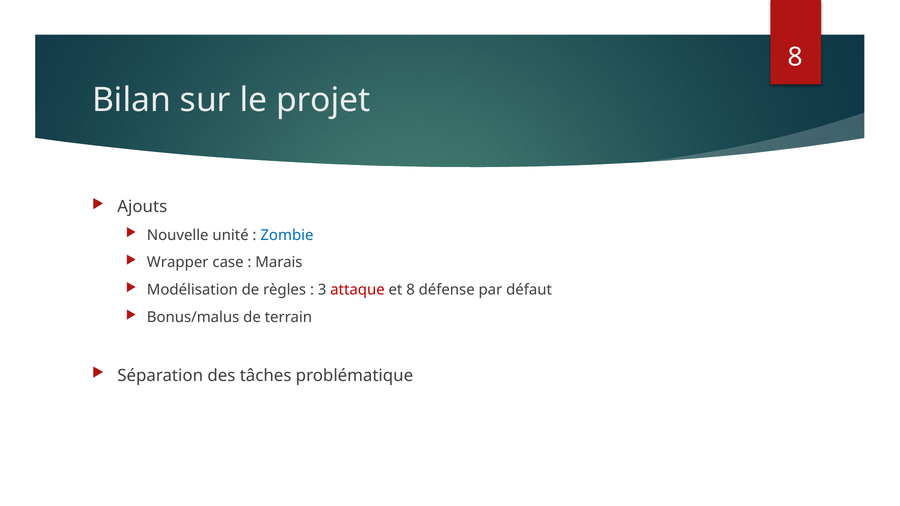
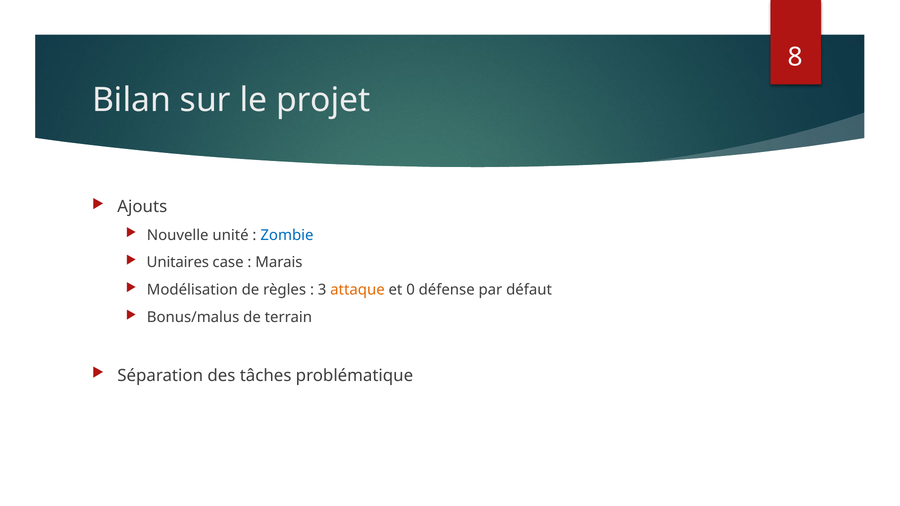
Wrapper: Wrapper -> Unitaires
attaque colour: red -> orange
et 8: 8 -> 0
